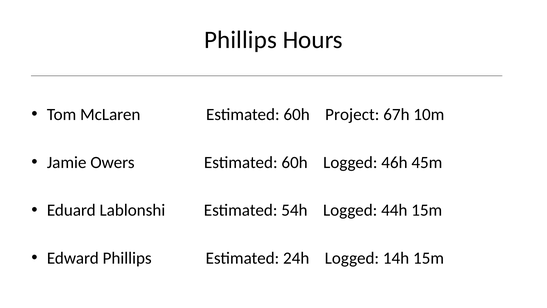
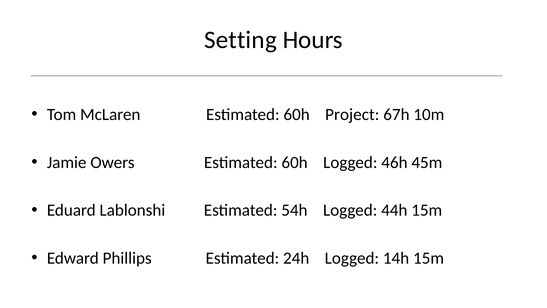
Phillips at (240, 40): Phillips -> Setting
